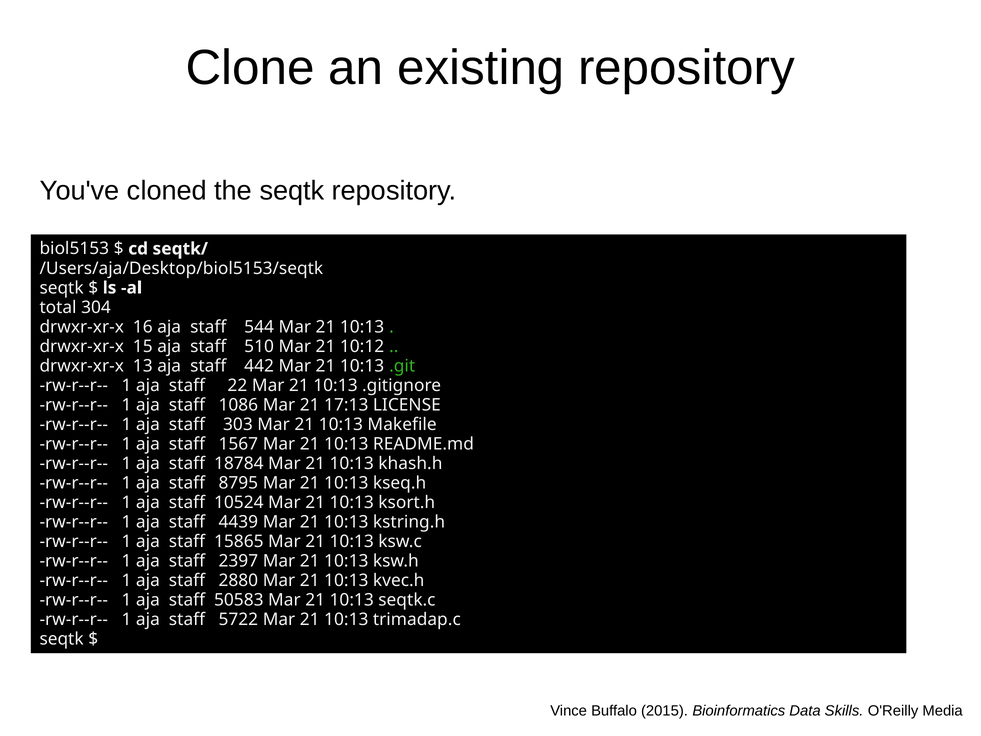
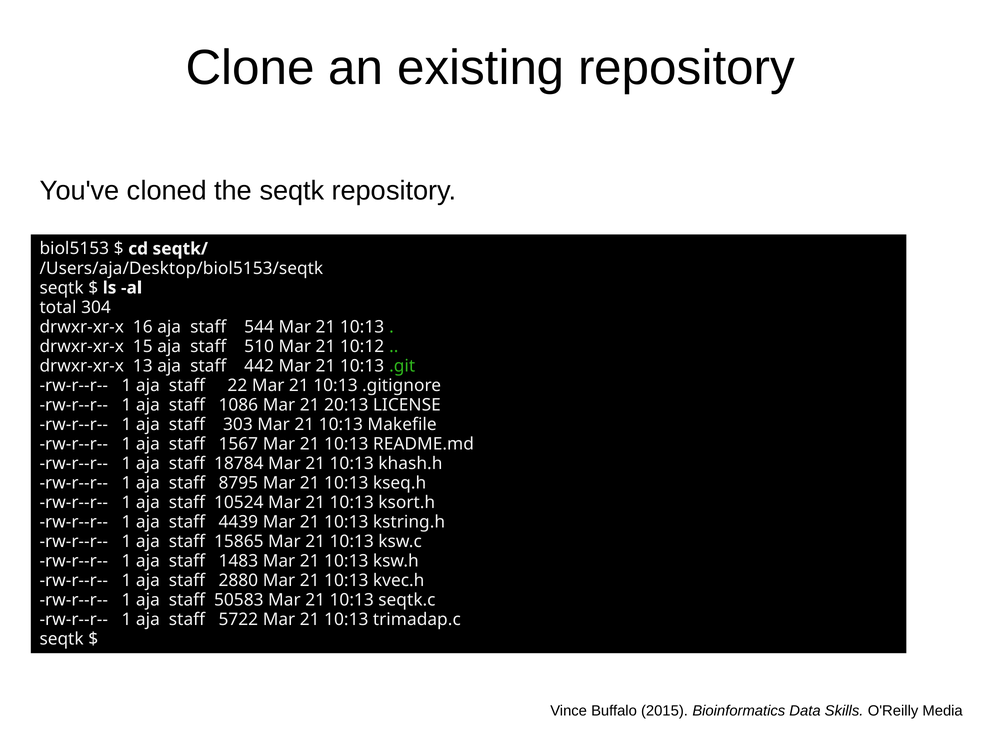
17:13: 17:13 -> 20:13
2397: 2397 -> 1483
